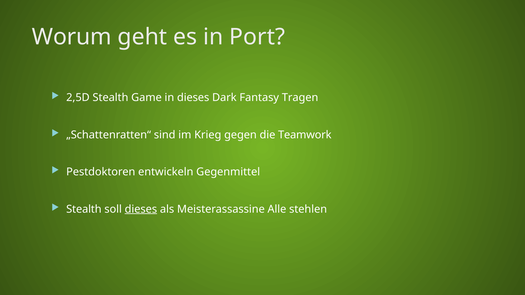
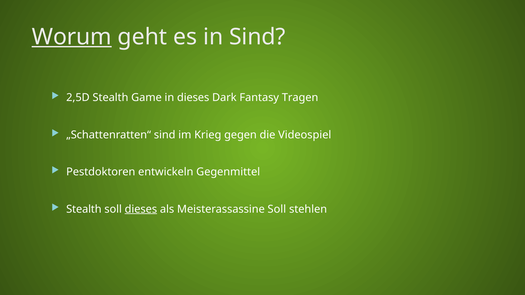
Worum underline: none -> present
in Port: Port -> Sind
Teamwork: Teamwork -> Videospiel
Meisterassassine Alle: Alle -> Soll
